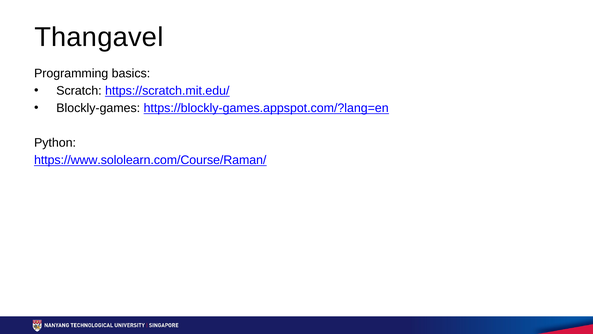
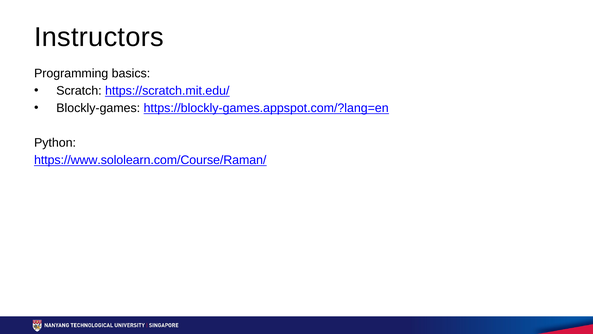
Thangavel: Thangavel -> Instructors
